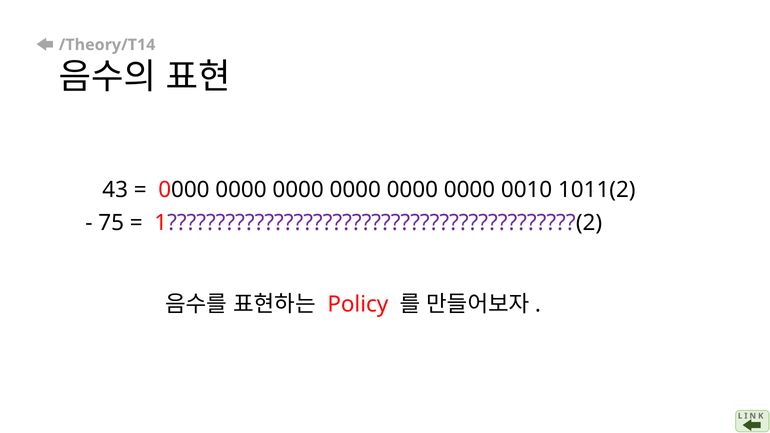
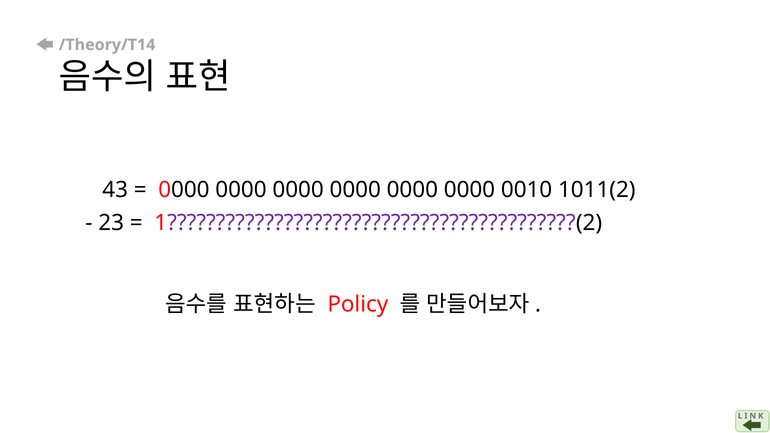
75: 75 -> 23
